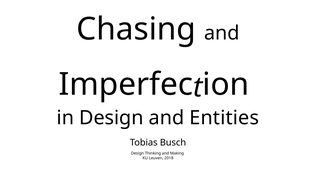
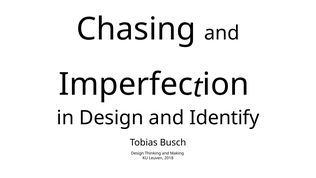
Entities: Entities -> Identify
